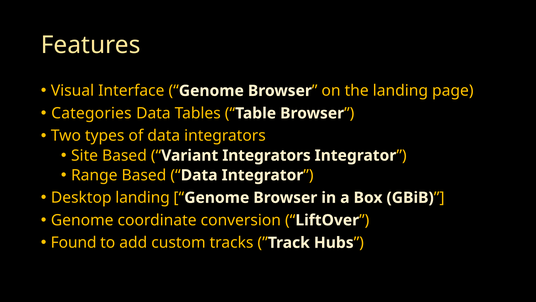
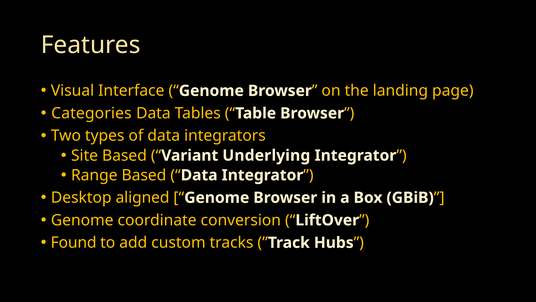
Variant Integrators: Integrators -> Underlying
Desktop landing: landing -> aligned
